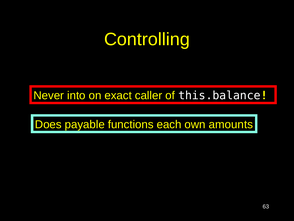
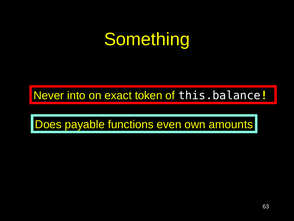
Controlling: Controlling -> Something
caller: caller -> token
each: each -> even
